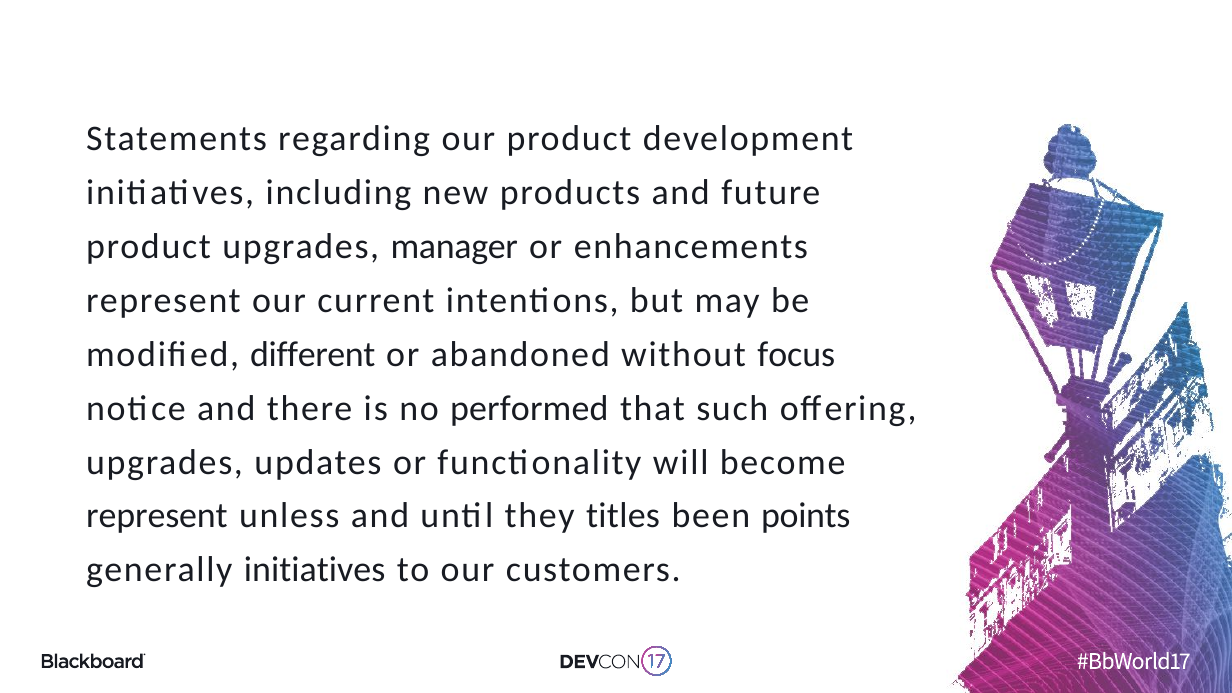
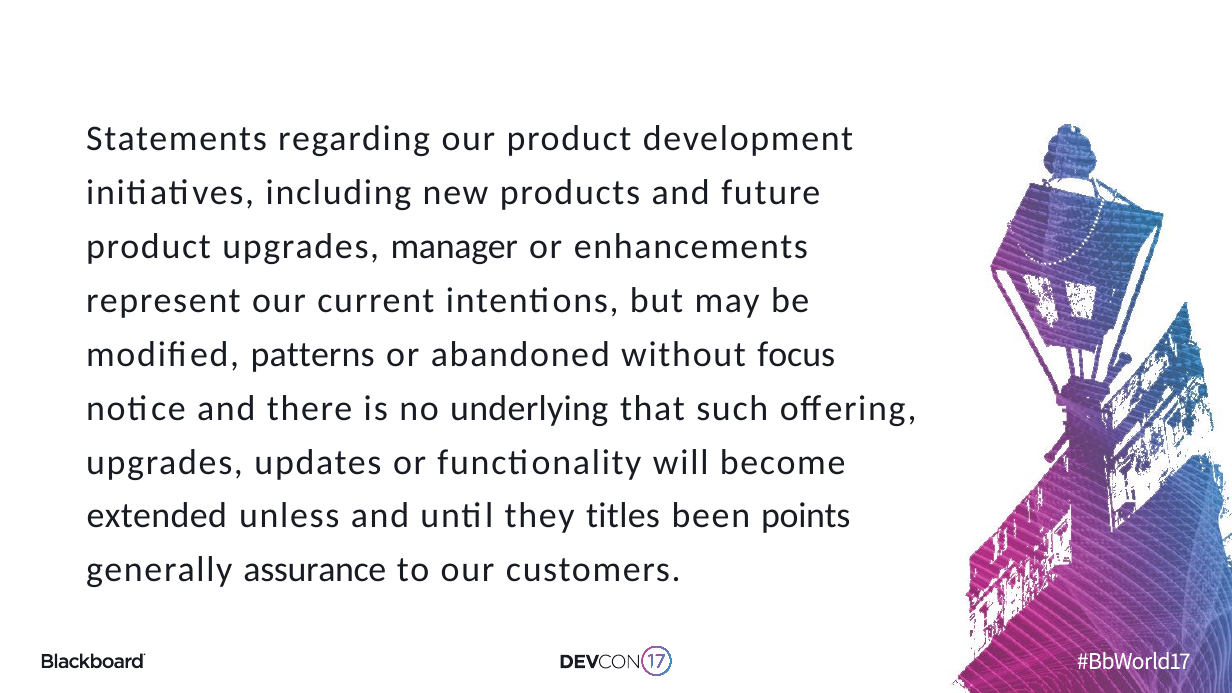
different: different -> patterns
performed: performed -> underlying
represent at (157, 516): represent -> extended
generally initiatives: initiatives -> assurance
